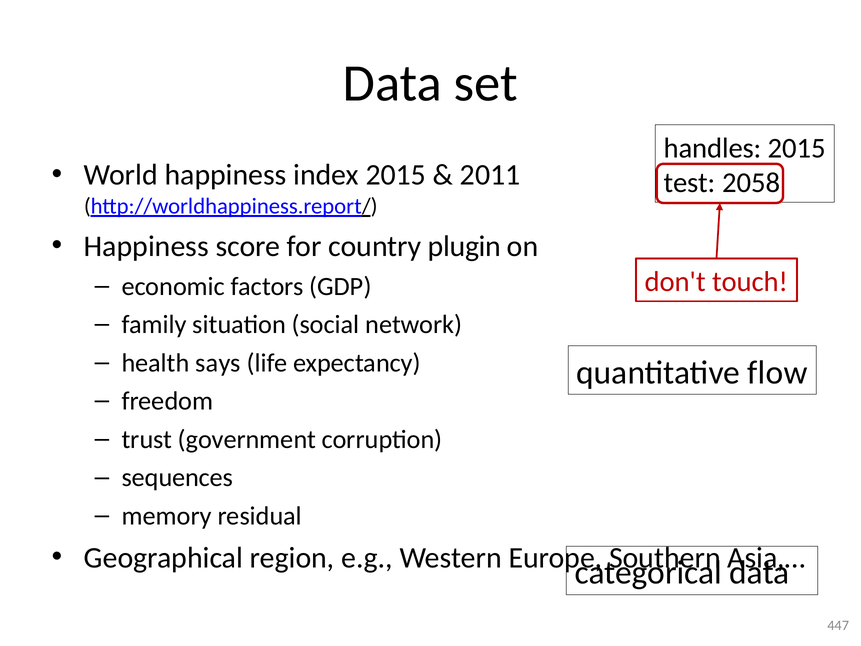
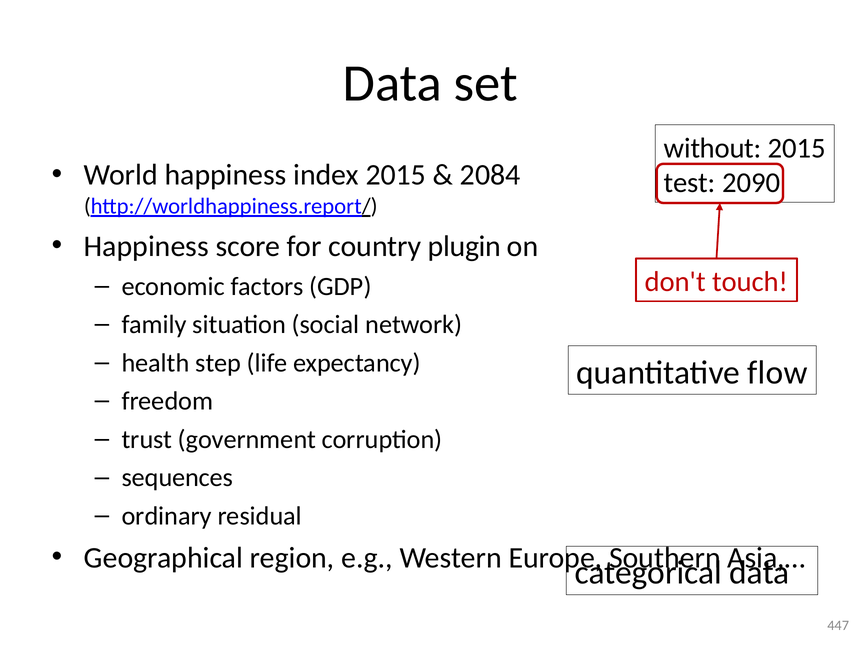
handles: handles -> without
2011: 2011 -> 2084
2058: 2058 -> 2090
says: says -> step
memory: memory -> ordinary
